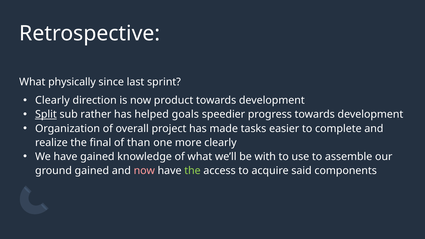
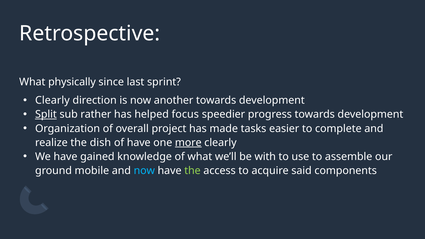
product: product -> another
goals: goals -> focus
final: final -> dish
of than: than -> have
more underline: none -> present
ground gained: gained -> mobile
now at (144, 171) colour: pink -> light blue
